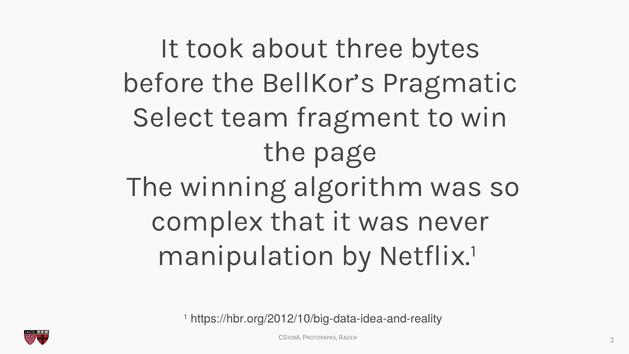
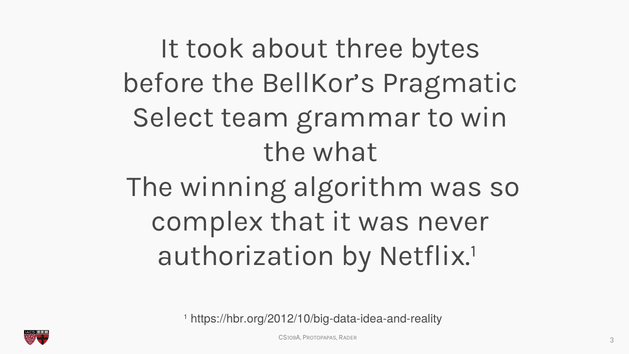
fragment: fragment -> grammar
page: page -> what
manipulation: manipulation -> authorization
